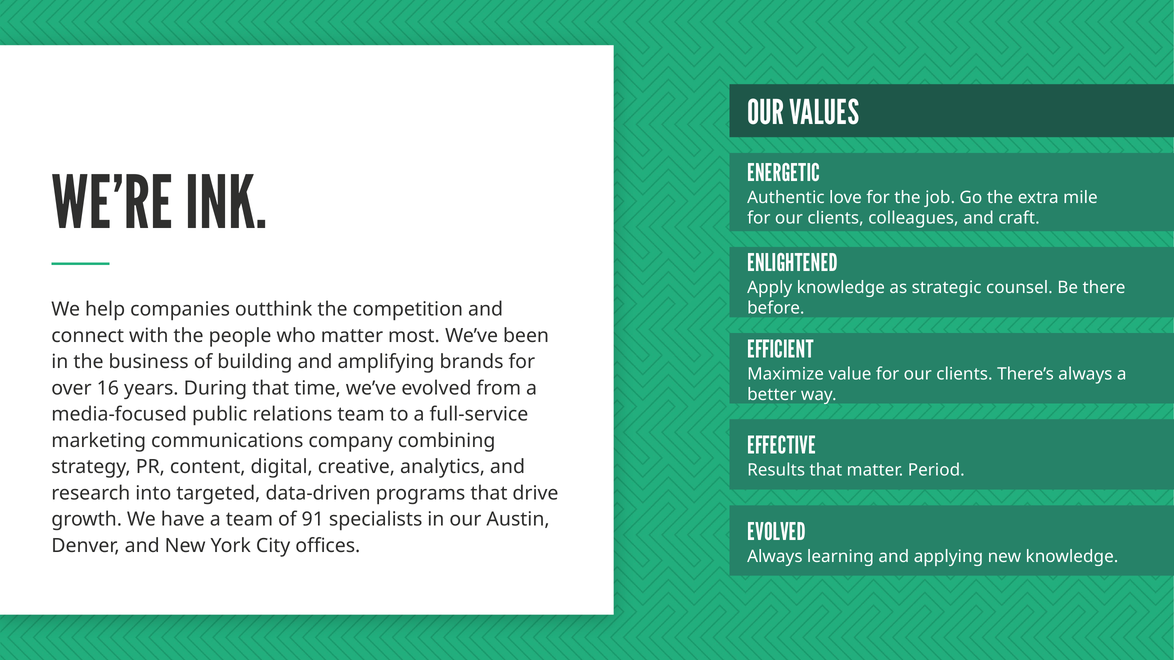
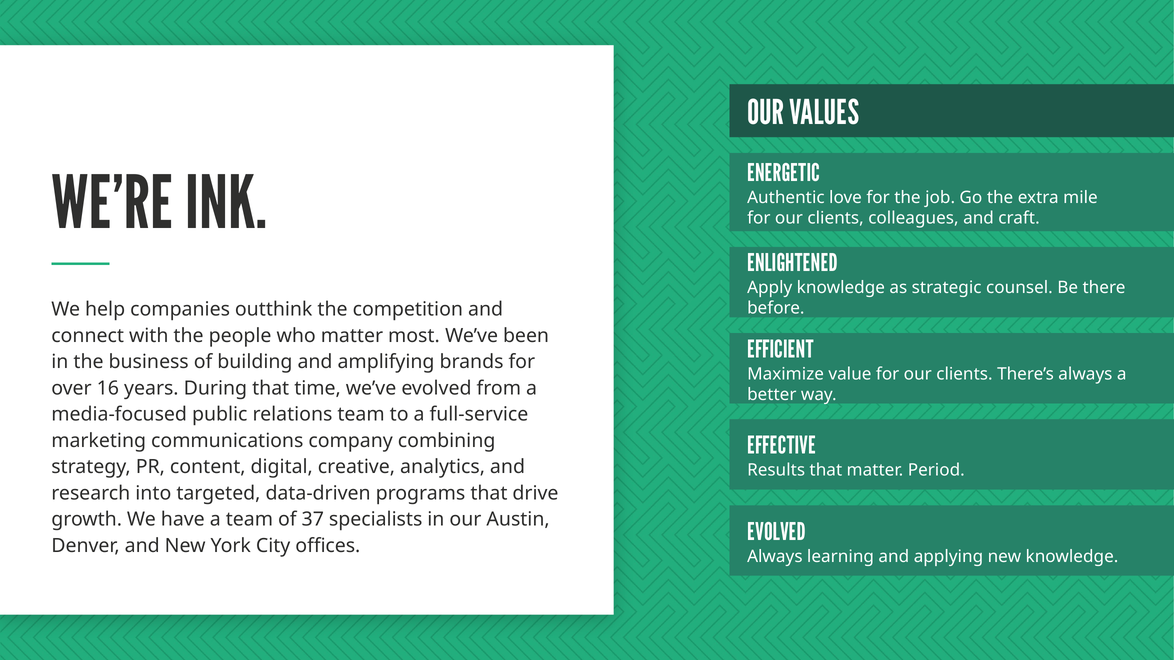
91: 91 -> 37
